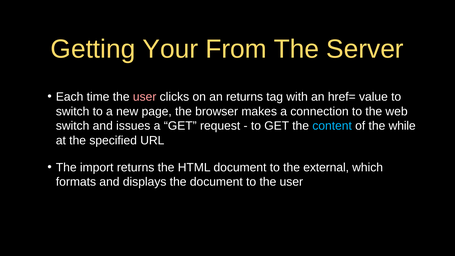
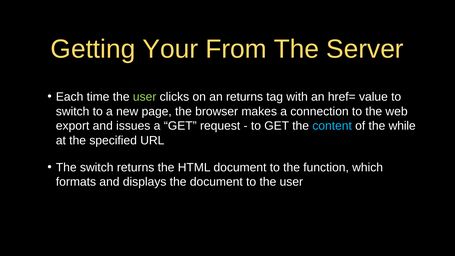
user at (145, 97) colour: pink -> light green
switch at (73, 126): switch -> export
The import: import -> switch
external: external -> function
